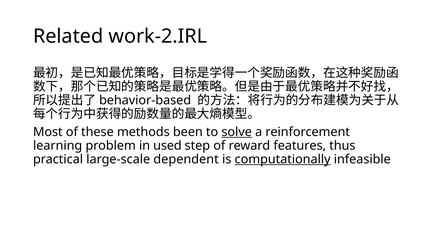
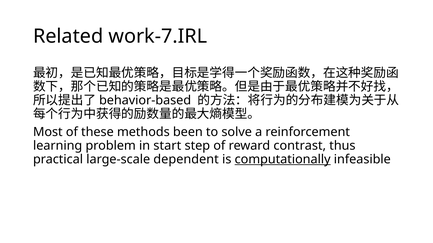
work-2.IRL: work-2.IRL -> work-7.IRL
solve underline: present -> none
used: used -> start
features: features -> contrast
